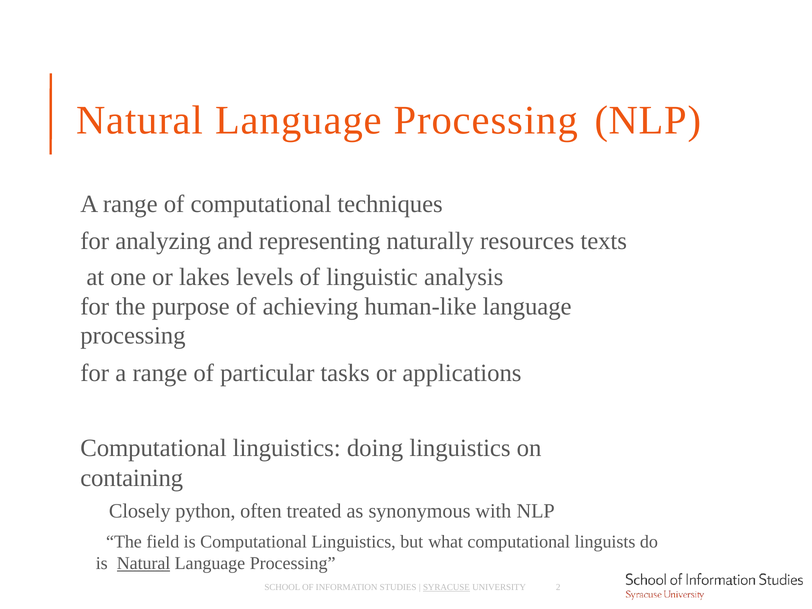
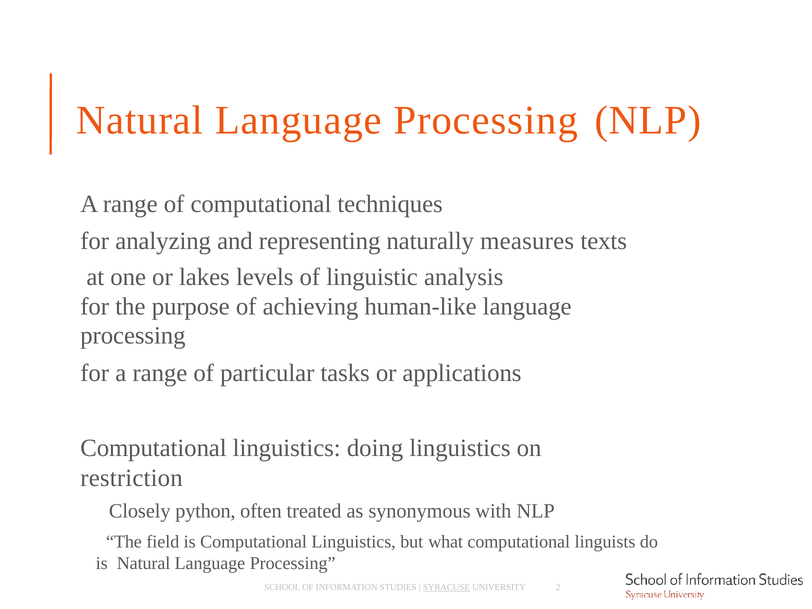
resources: resources -> measures
containing: containing -> restriction
Natural at (144, 563) underline: present -> none
